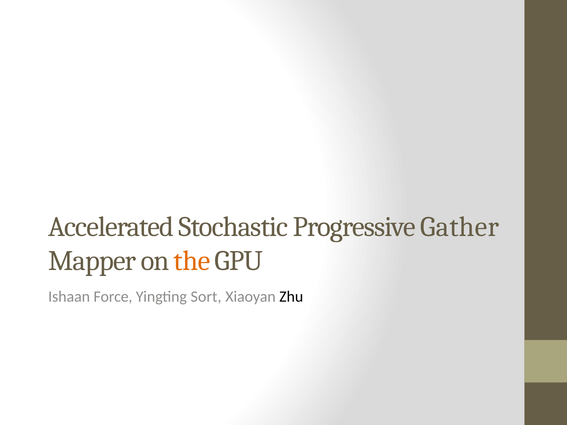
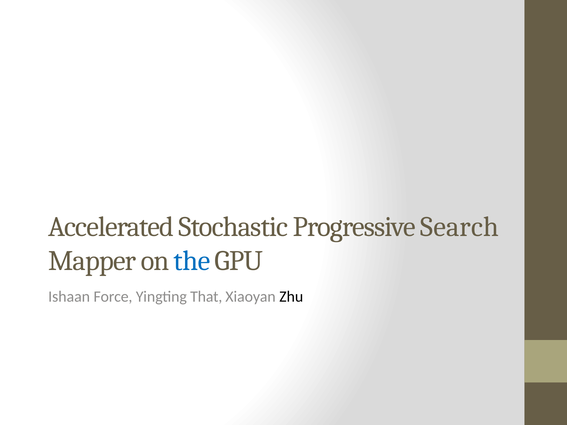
Gather: Gather -> Search
the colour: orange -> blue
Sort: Sort -> That
